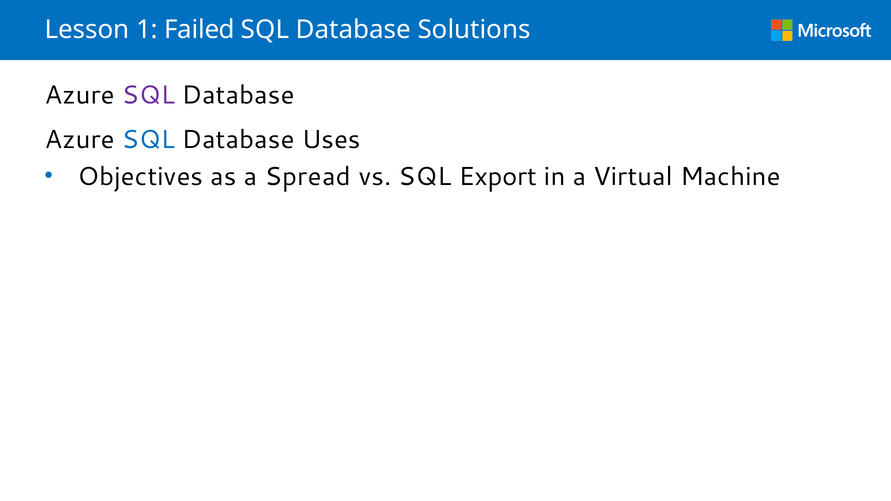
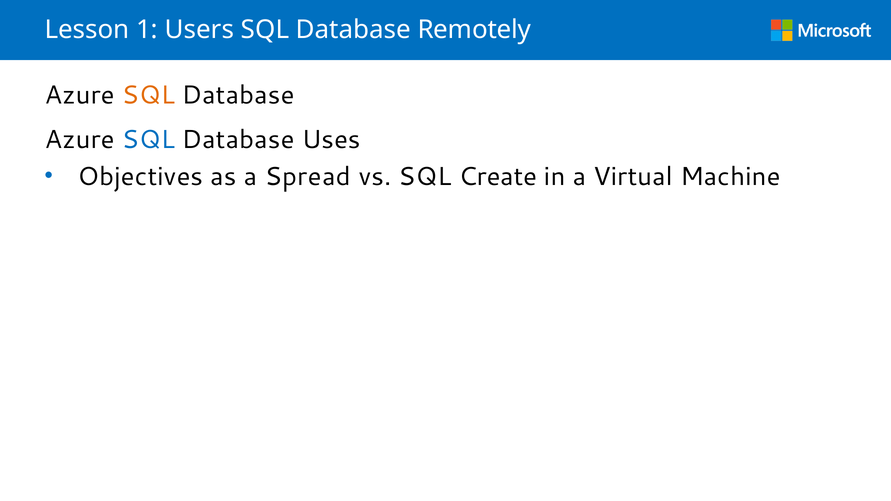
Failed: Failed -> Users
Solutions: Solutions -> Remotely
SQL at (148, 95) colour: purple -> orange
Export: Export -> Create
